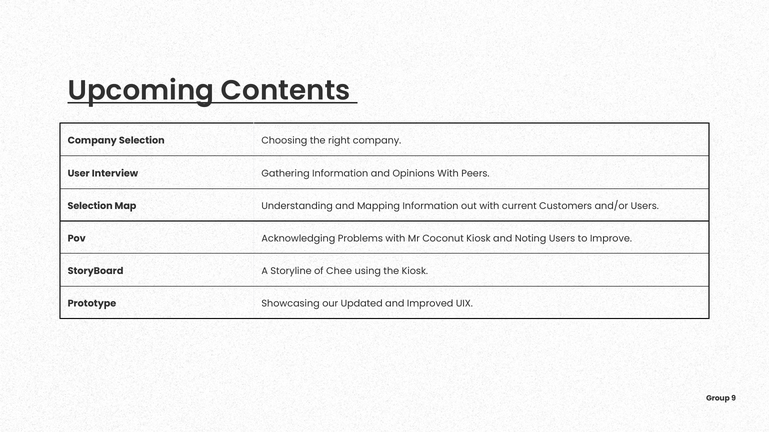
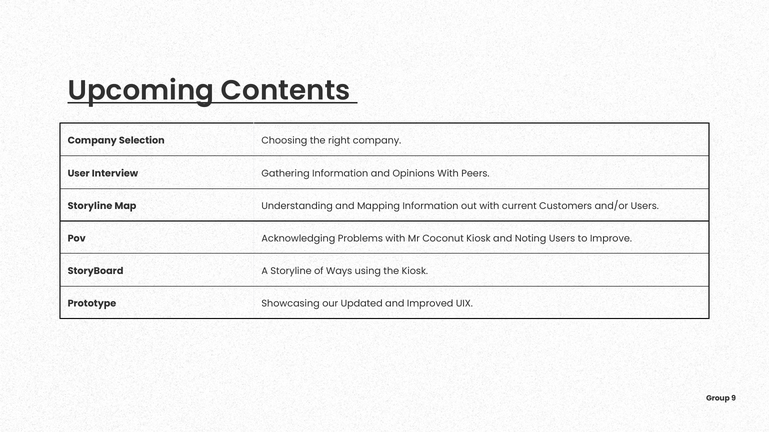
Selection at (90, 206): Selection -> Storyline
Chee: Chee -> Ways
